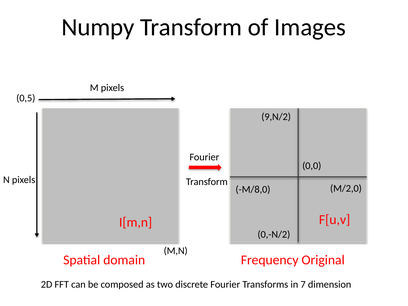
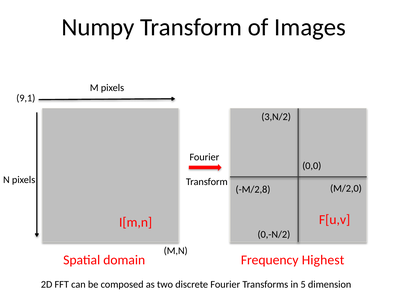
0,5: 0,5 -> 9,1
9,N/2: 9,N/2 -> 3,N/2
M/8,0: M/8,0 -> M/2,8
Original: Original -> Highest
7: 7 -> 5
